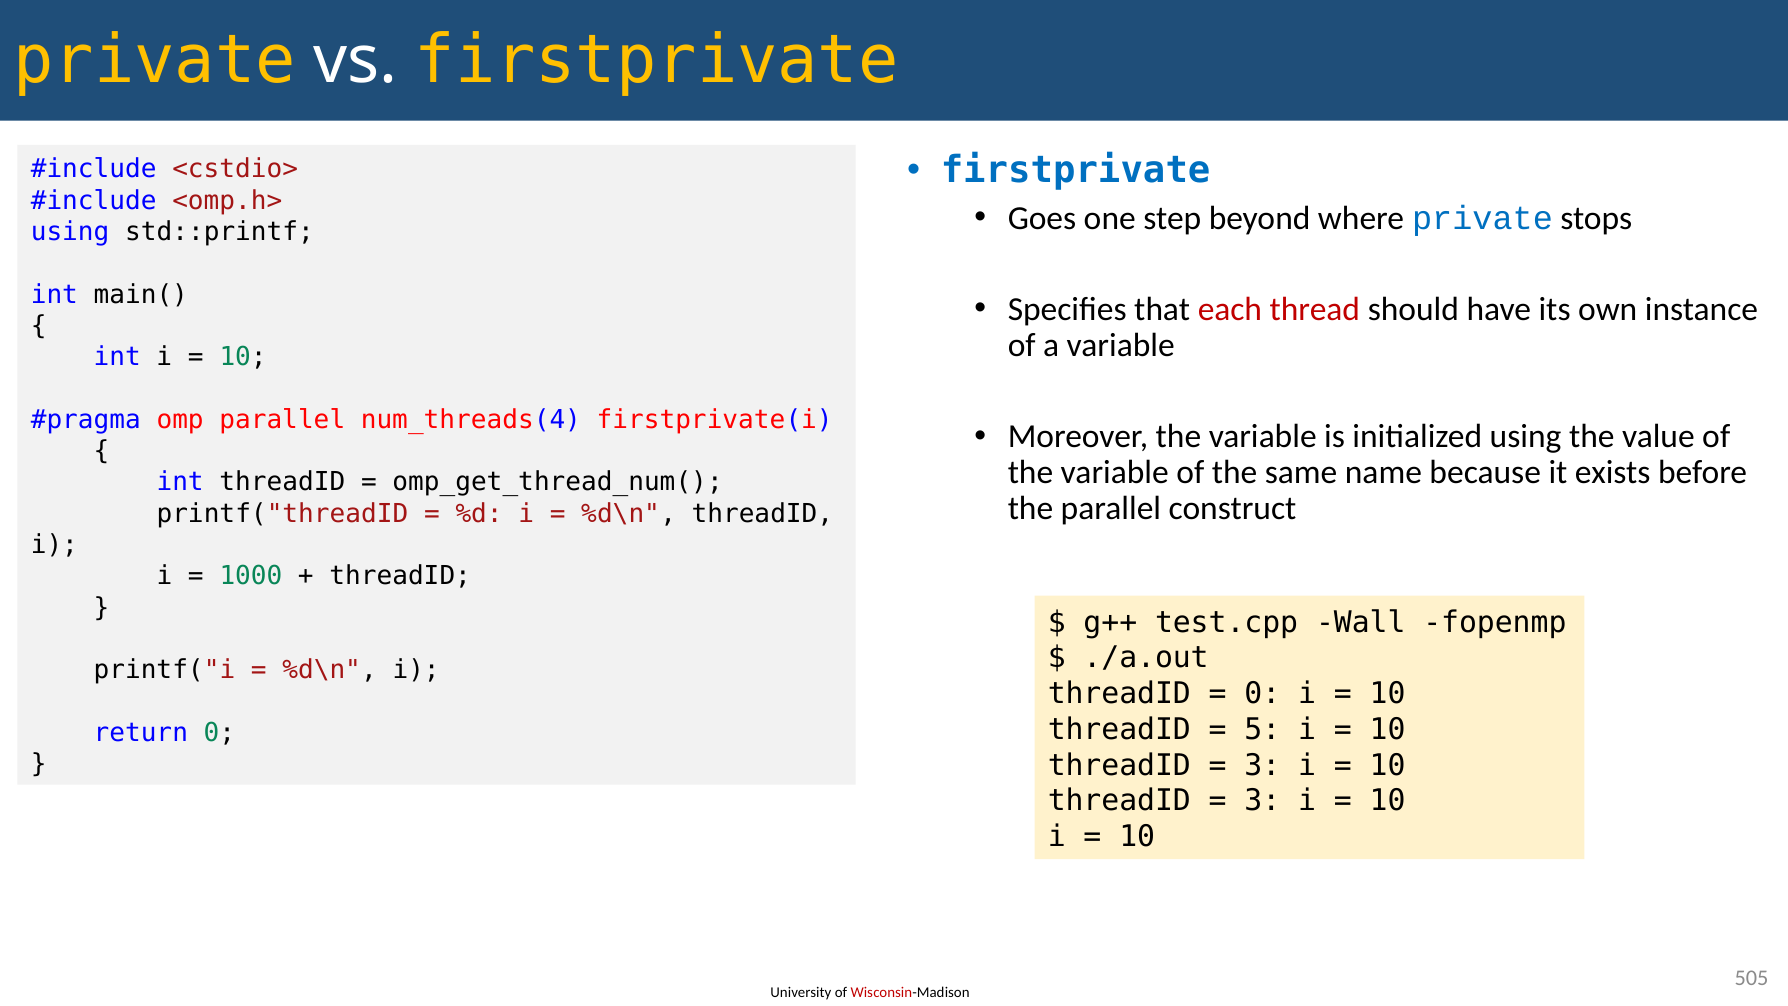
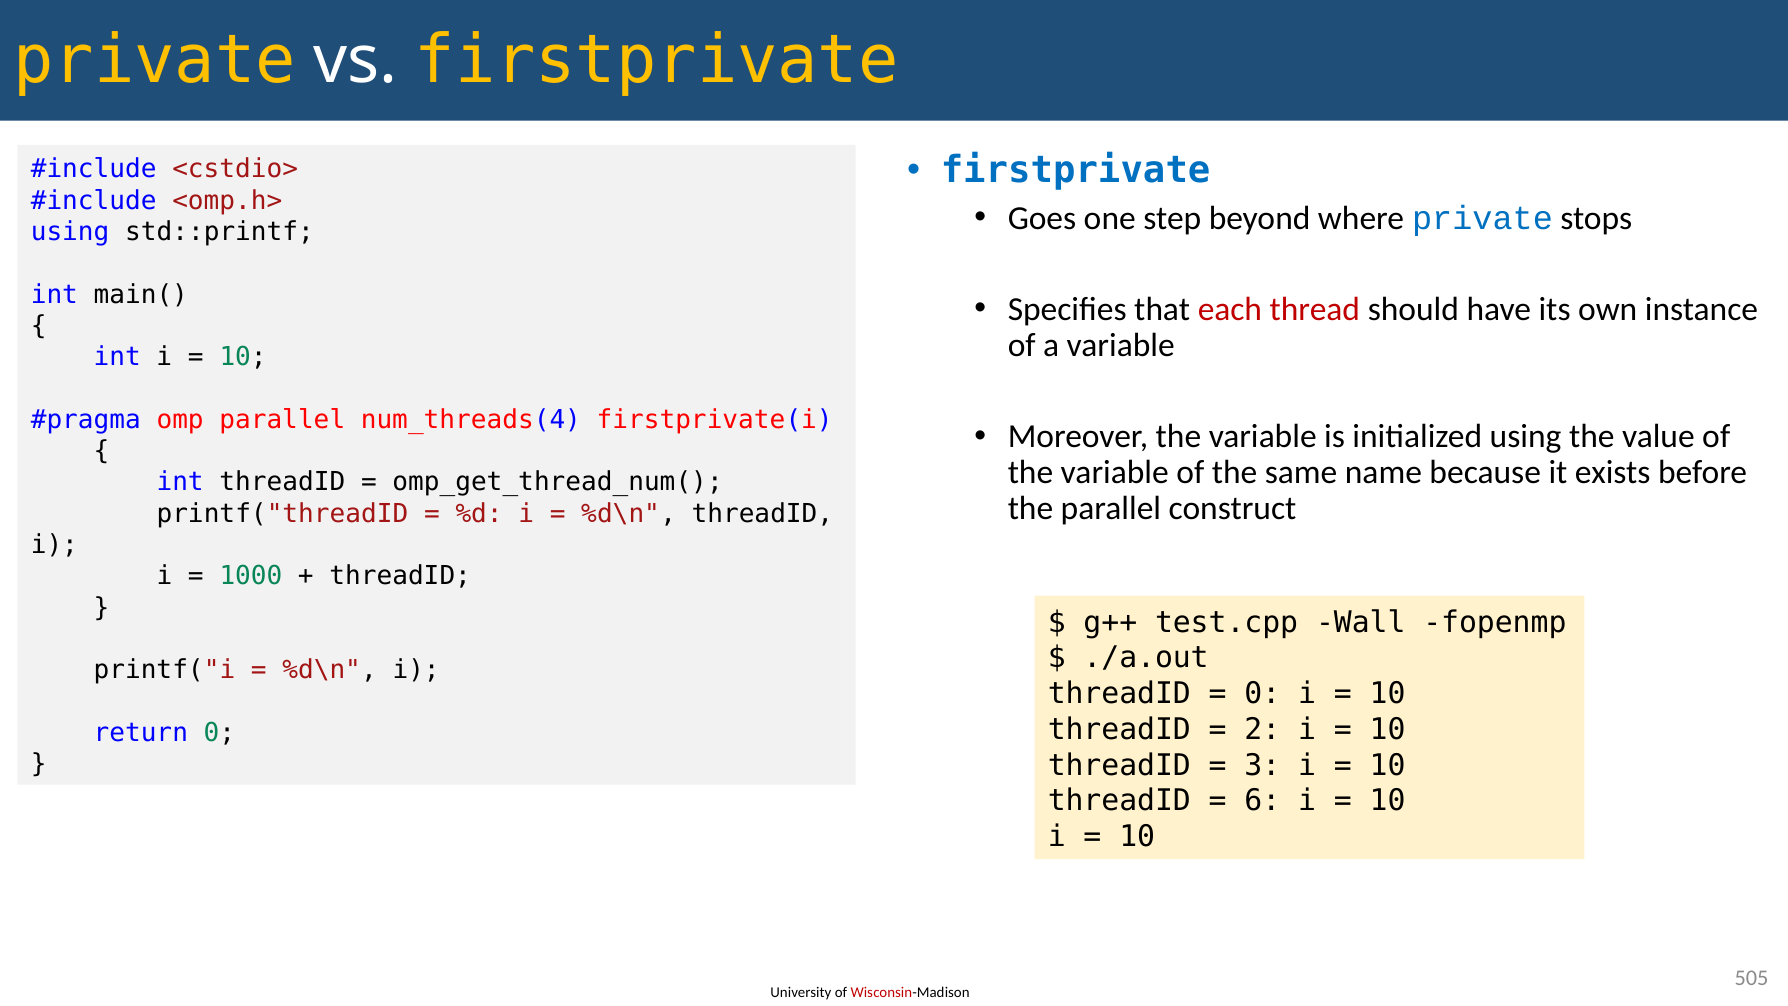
5: 5 -> 2
3 at (1262, 801): 3 -> 6
